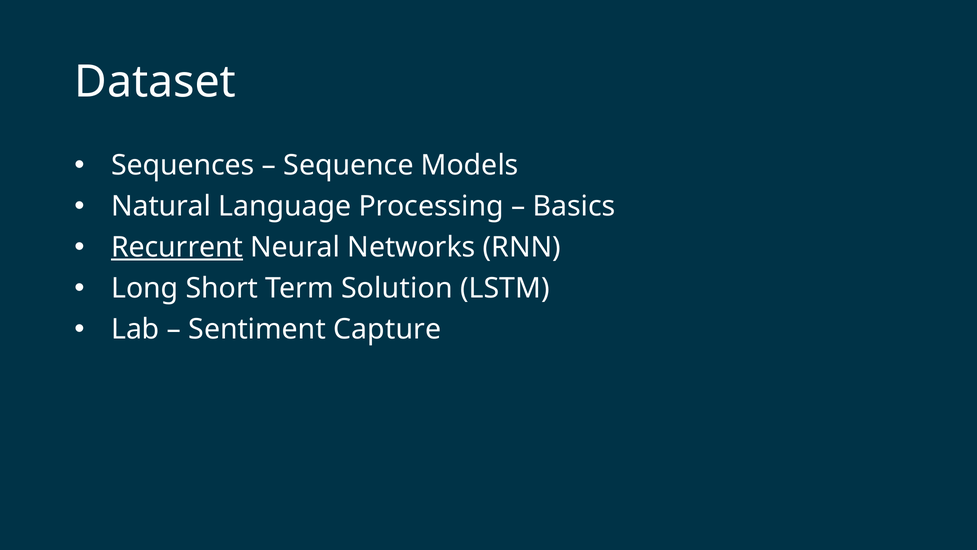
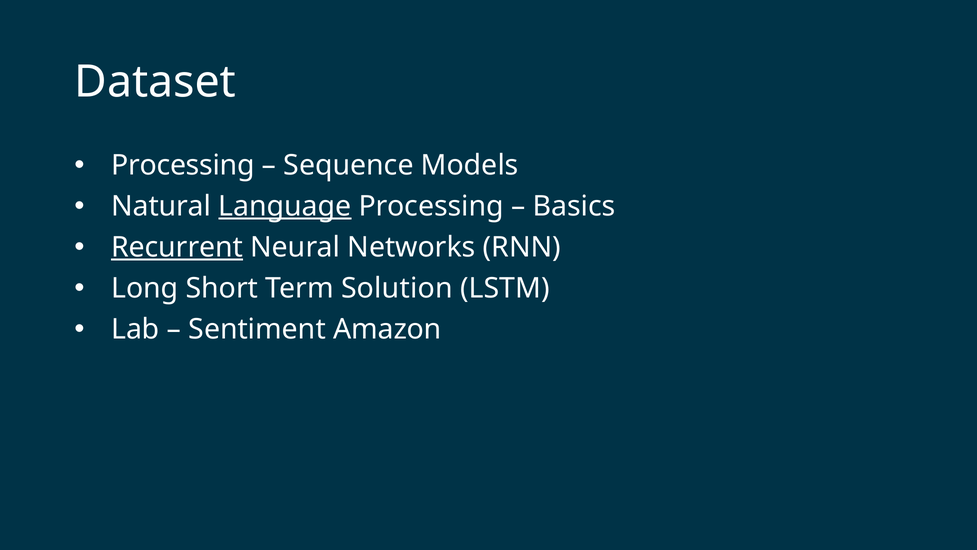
Sequences at (183, 165): Sequences -> Processing
Language underline: none -> present
Capture: Capture -> Amazon
